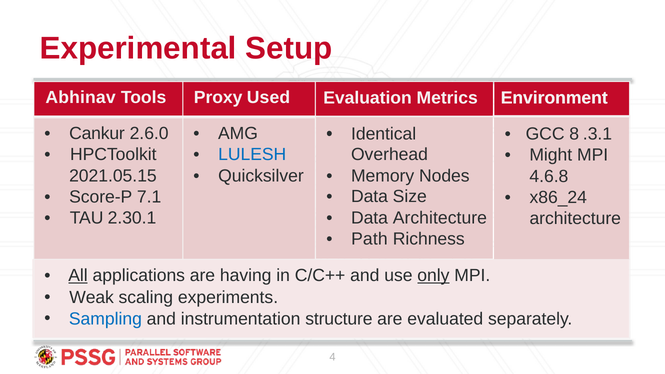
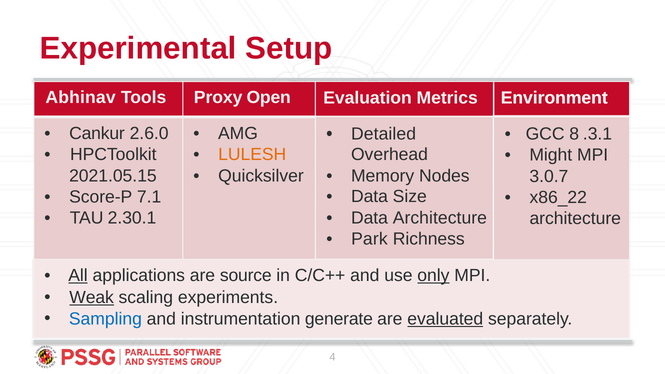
Used: Used -> Open
Identical: Identical -> Detailed
LULESH colour: blue -> orange
4.6.8: 4.6.8 -> 3.0.7
x86_24: x86_24 -> x86_22
Path: Path -> Park
having: having -> source
Weak underline: none -> present
structure: structure -> generate
evaluated underline: none -> present
